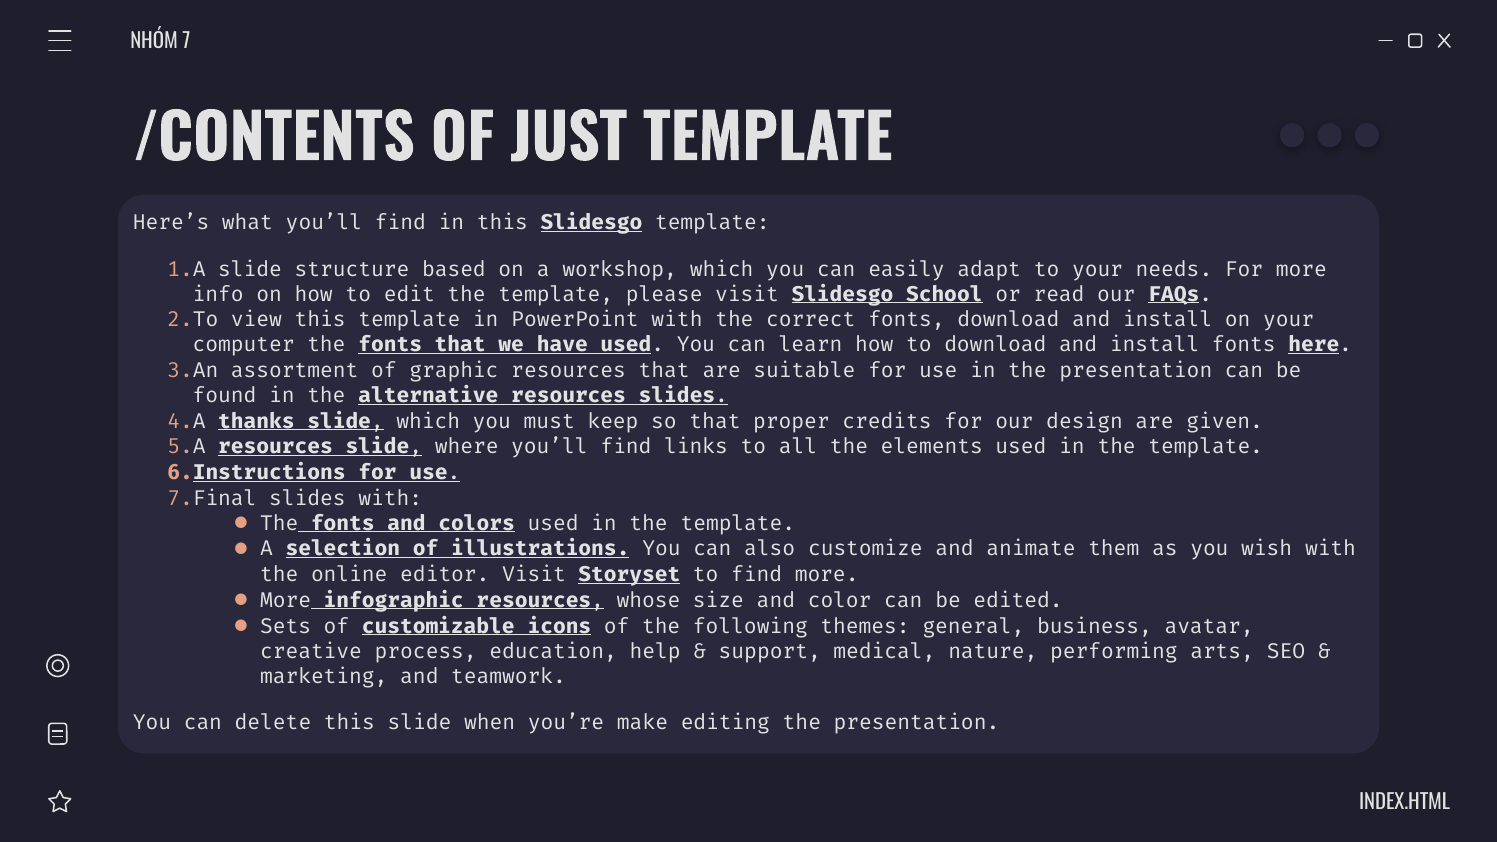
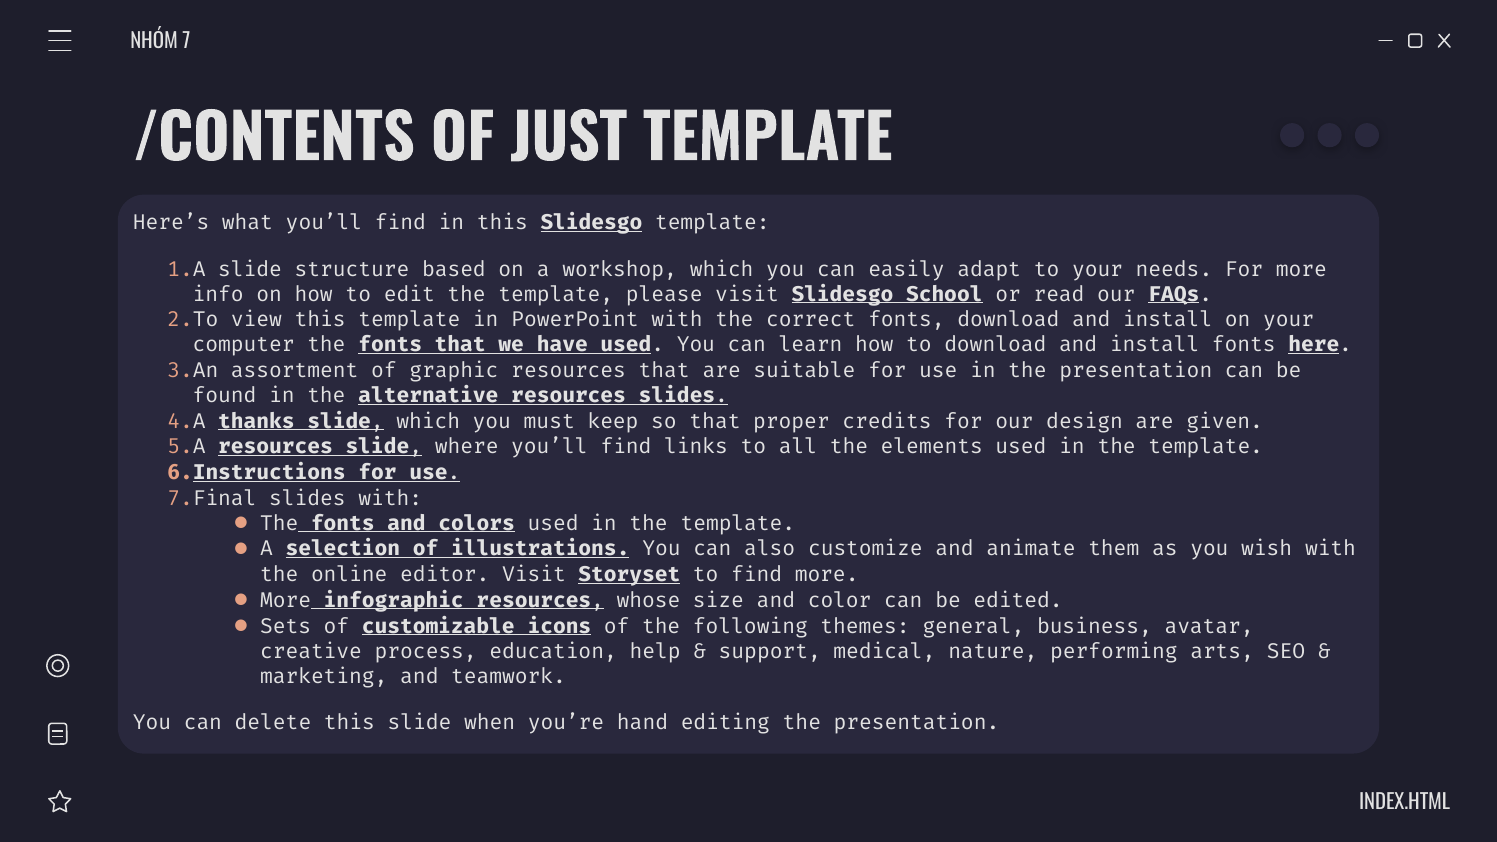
make: make -> hand
